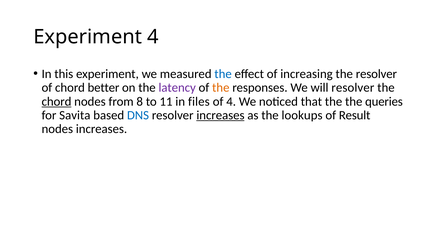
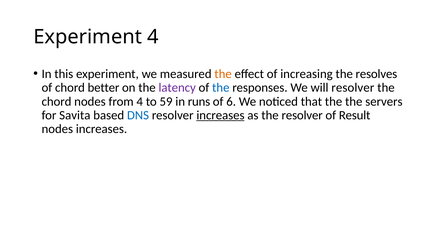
the at (223, 74) colour: blue -> orange
the resolver: resolver -> resolves
the at (221, 88) colour: orange -> blue
chord at (57, 102) underline: present -> none
from 8: 8 -> 4
11: 11 -> 59
files: files -> runs
of 4: 4 -> 6
queries: queries -> servers
the lookups: lookups -> resolver
